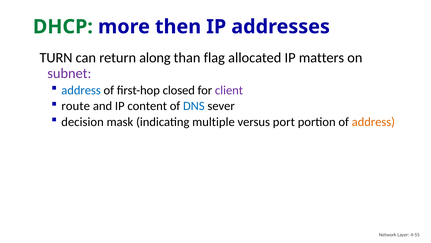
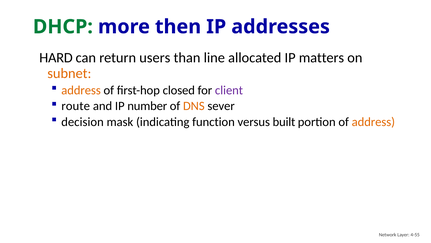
TURN: TURN -> HARD
along: along -> users
flag: flag -> line
subnet colour: purple -> orange
address at (81, 90) colour: blue -> orange
content: content -> number
DNS colour: blue -> orange
multiple: multiple -> function
port: port -> built
